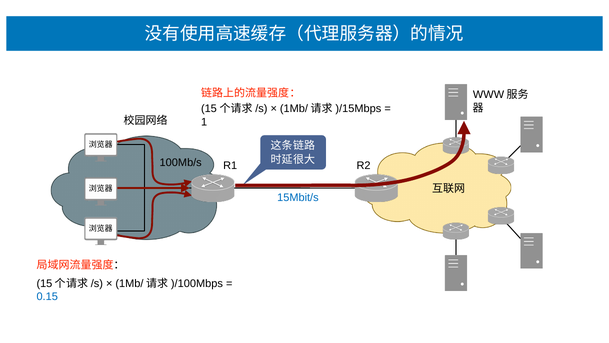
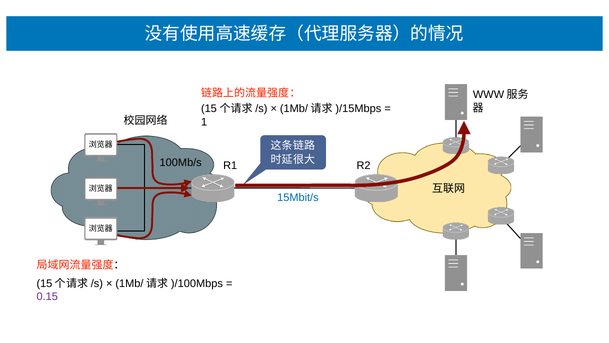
0.15 colour: blue -> purple
